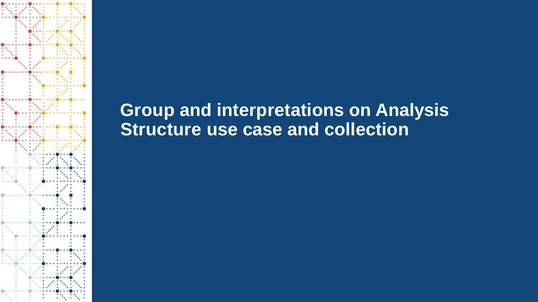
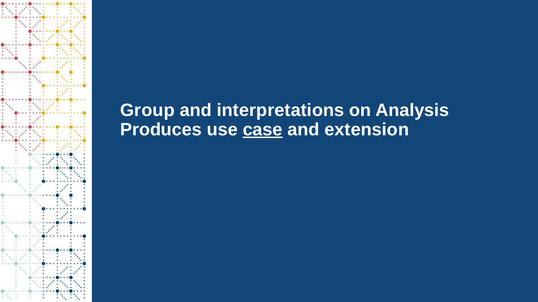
Structure: Structure -> Produces
case underline: none -> present
collection: collection -> extension
